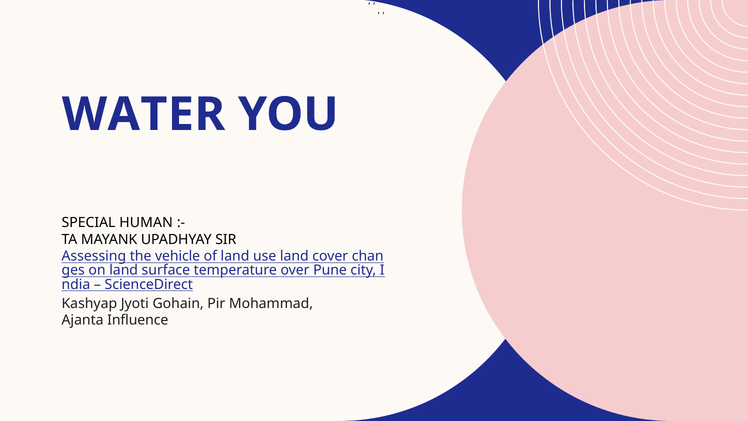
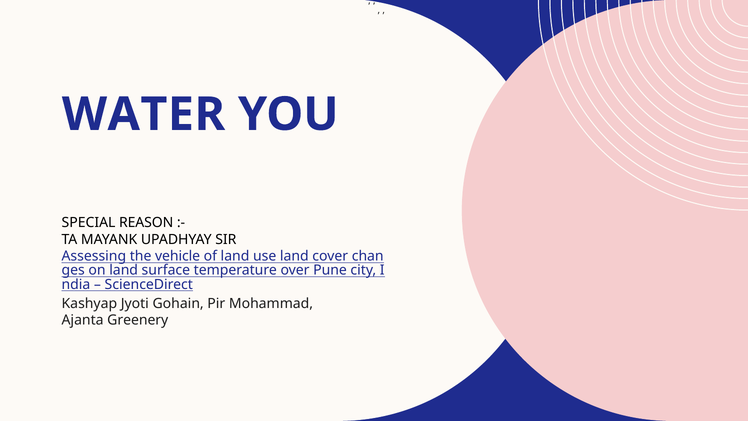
HUMAN: HUMAN -> REASON
Influence: Influence -> Greenery
